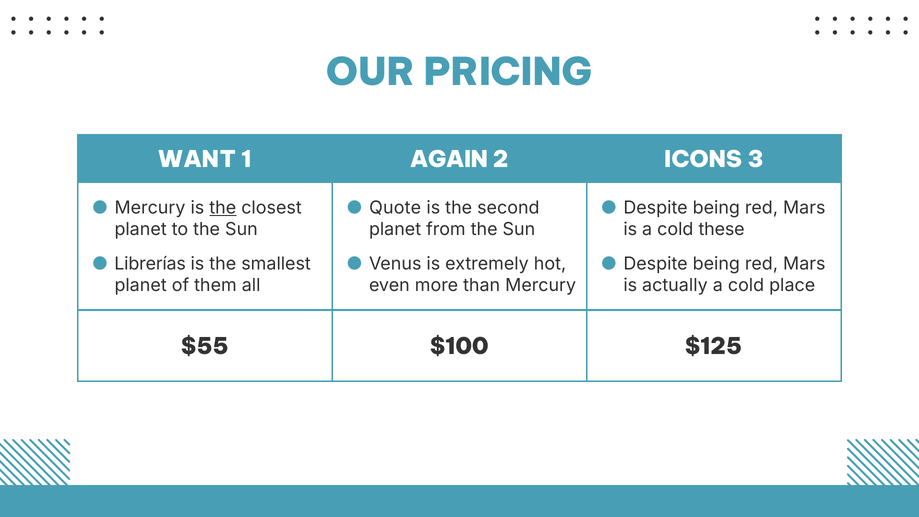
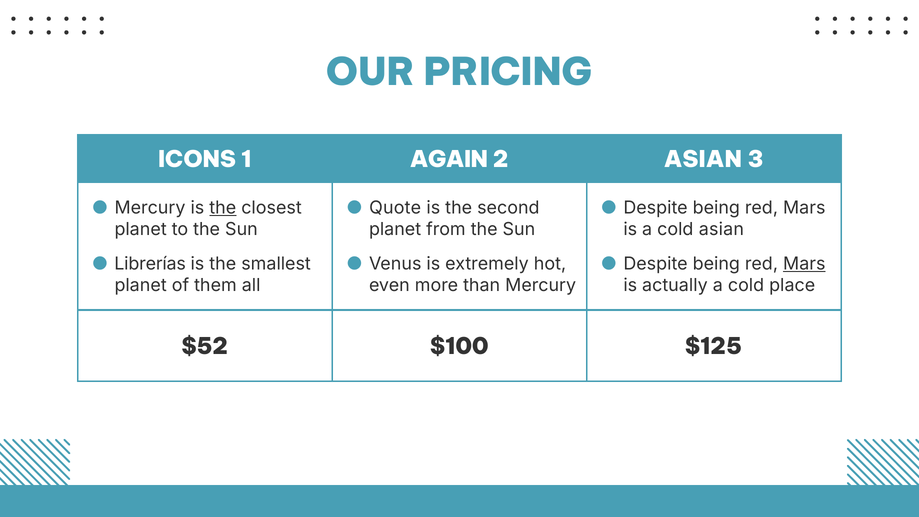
WANT: WANT -> ICONS
2 ICONS: ICONS -> ASIAN
cold these: these -> asian
Mars at (804, 264) underline: none -> present
$55: $55 -> $52
